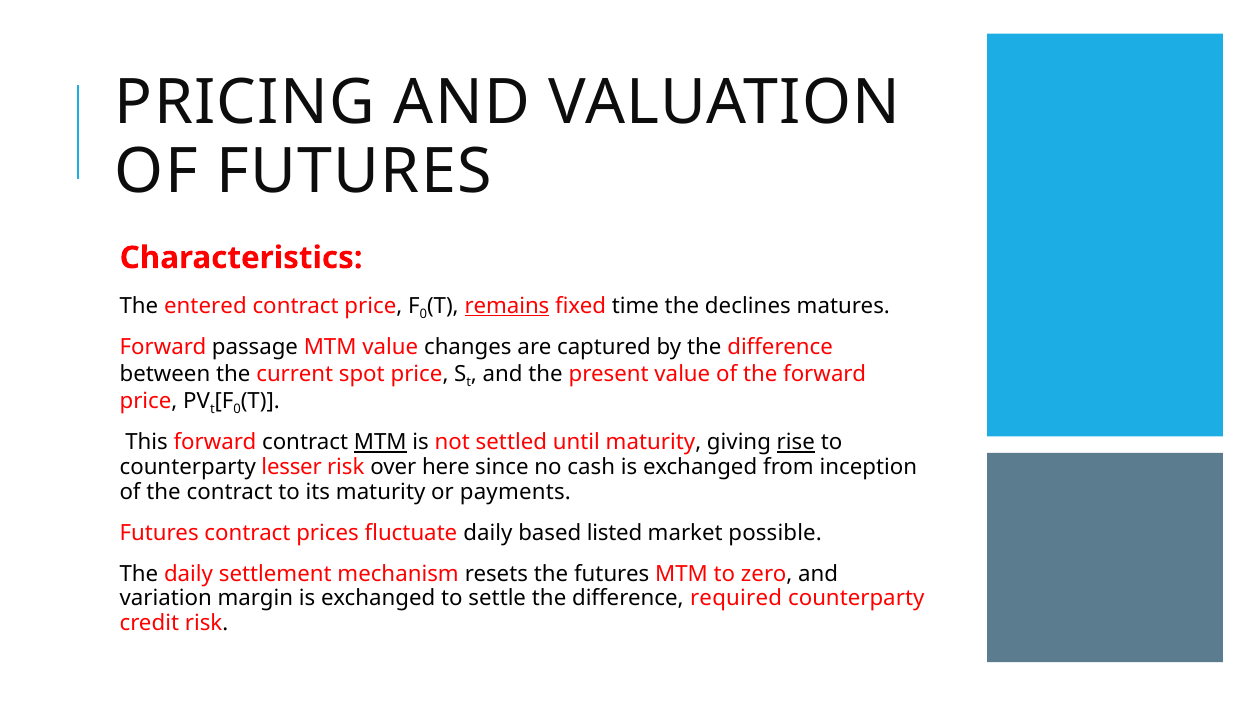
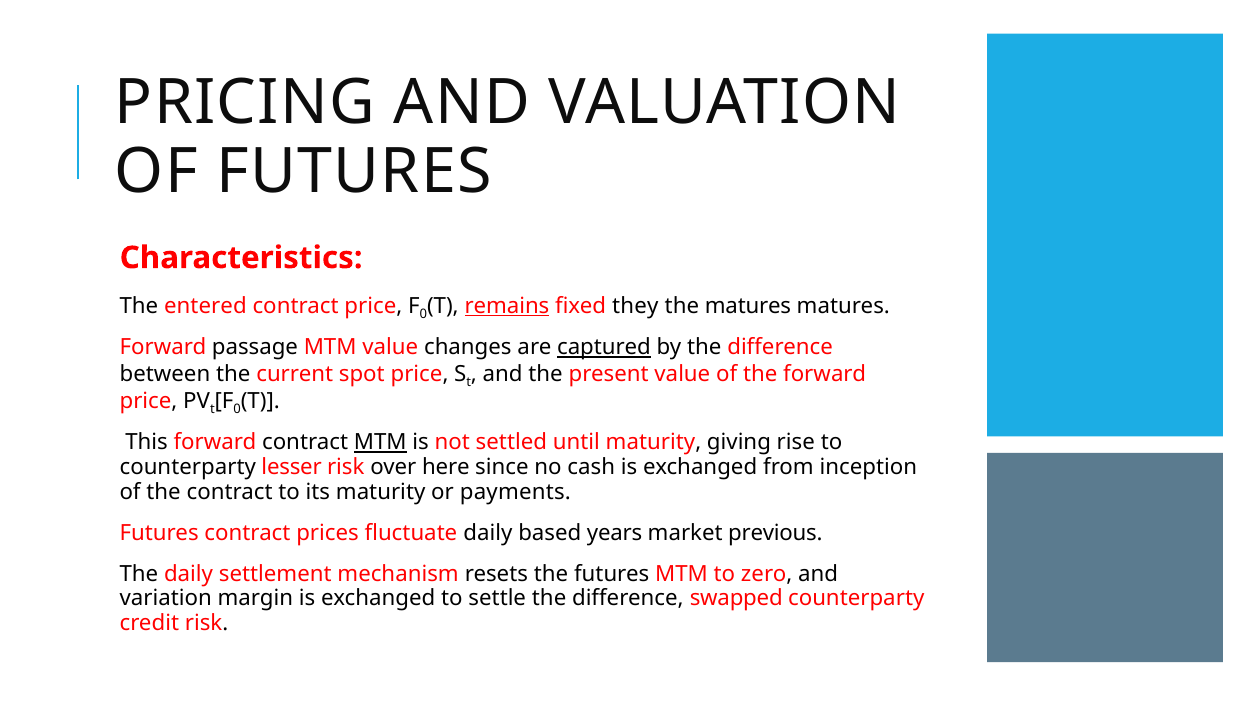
time: time -> they
the declines: declines -> matures
captured underline: none -> present
rise underline: present -> none
listed: listed -> years
possible: possible -> previous
required: required -> swapped
